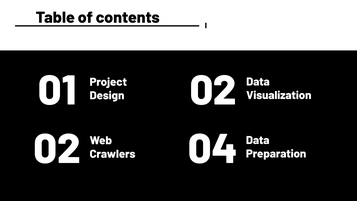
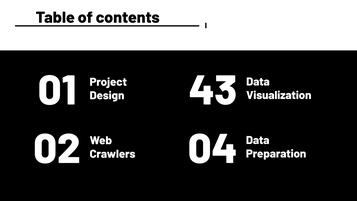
Design 02: 02 -> 43
